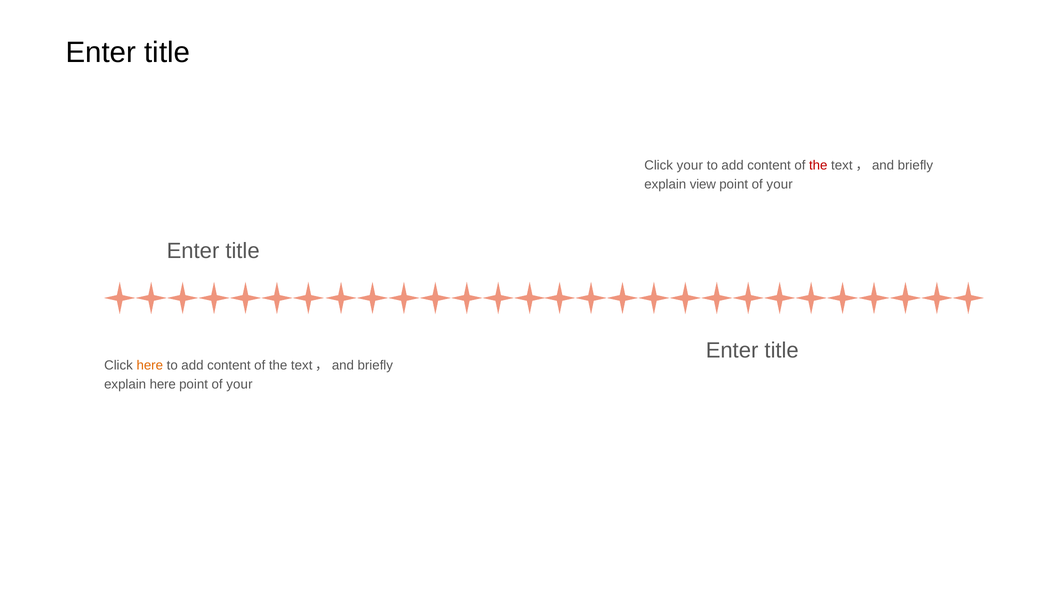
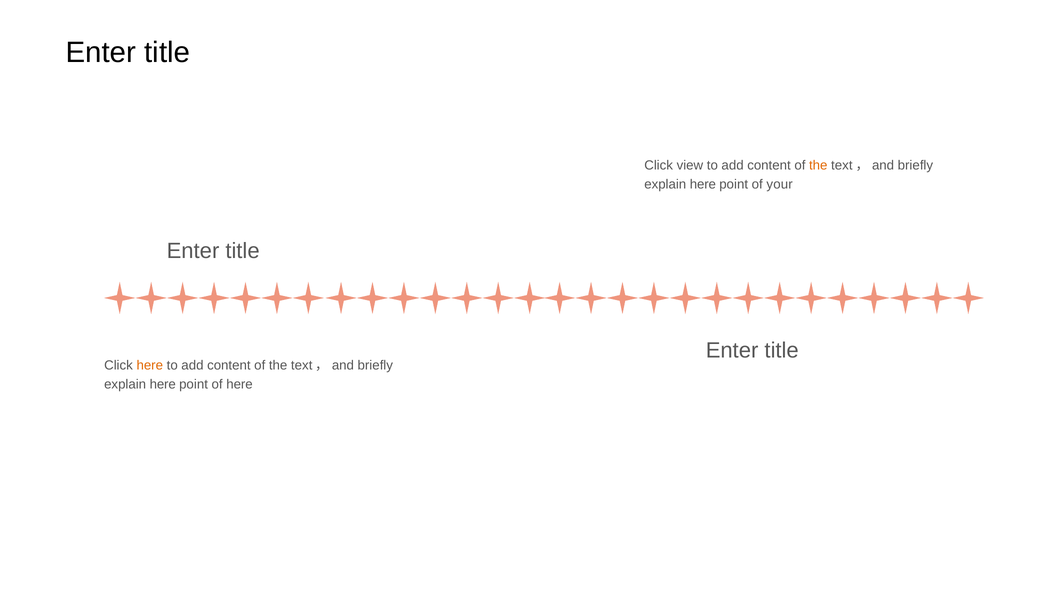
Click your: your -> view
the at (818, 165) colour: red -> orange
view at (703, 184): view -> here
your at (239, 384): your -> here
